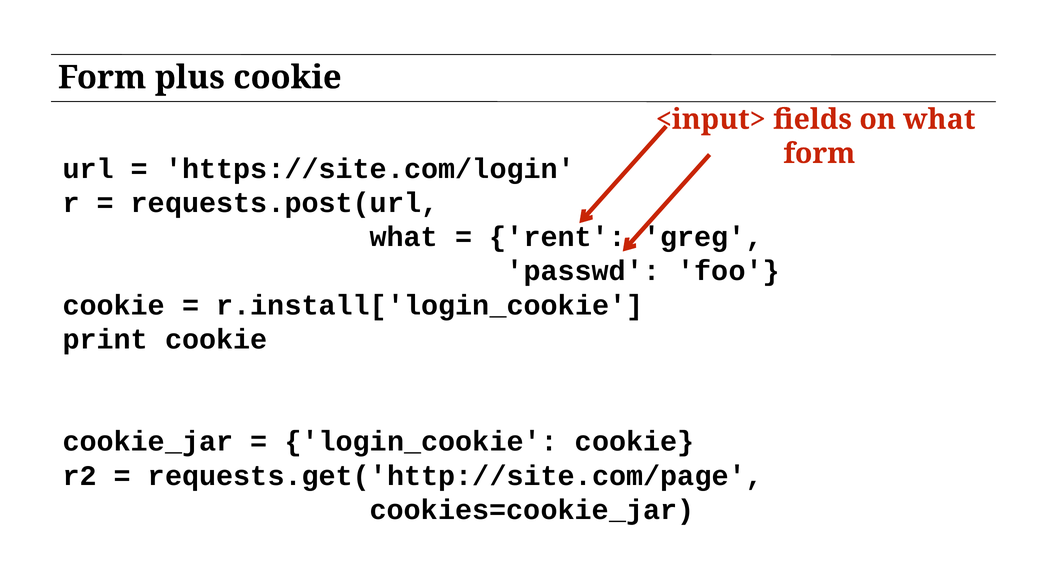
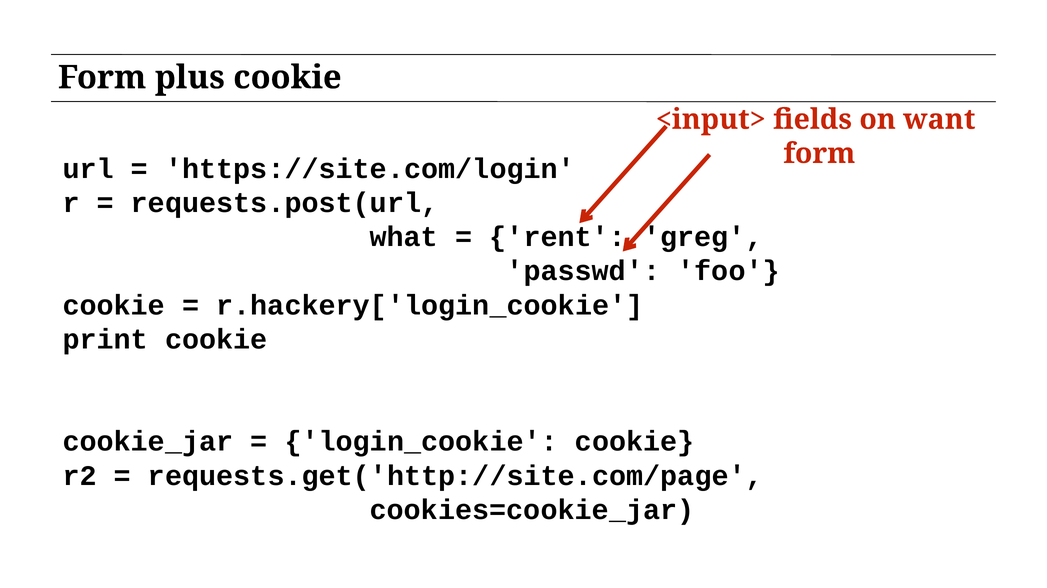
on what: what -> want
r.install['login_cookie: r.install['login_cookie -> r.hackery['login_cookie
